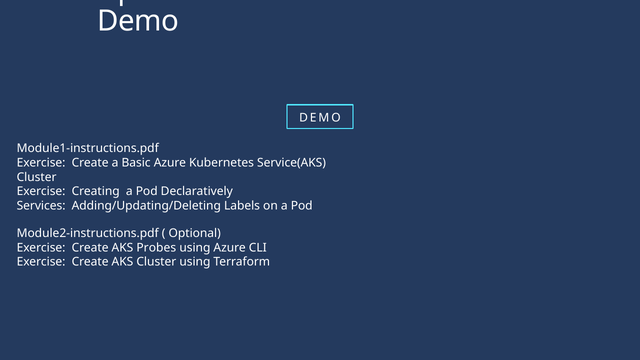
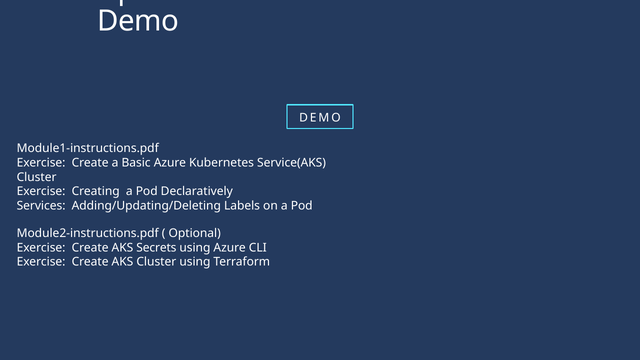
Probes: Probes -> Secrets
